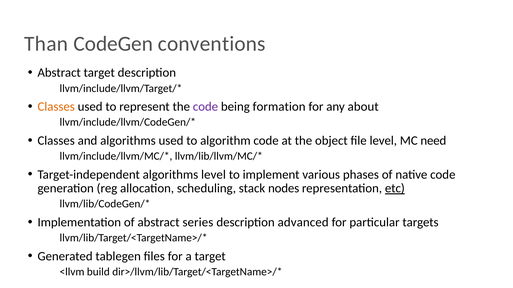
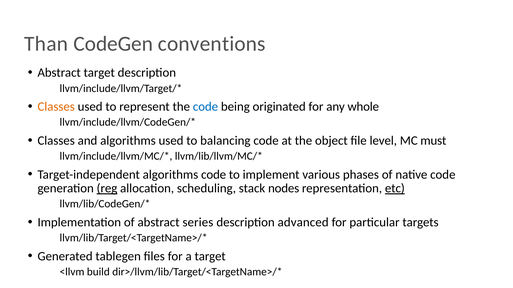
code at (205, 107) colour: purple -> blue
formation: formation -> originated
about: about -> whole
algorithm: algorithm -> balancing
need: need -> must
algorithms level: level -> code
reg underline: none -> present
